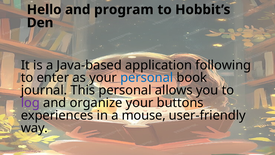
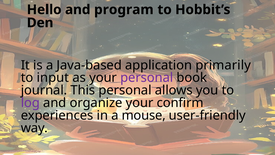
following: following -> primarily
enter: enter -> input
personal at (147, 78) colour: blue -> purple
buttons: buttons -> confirm
